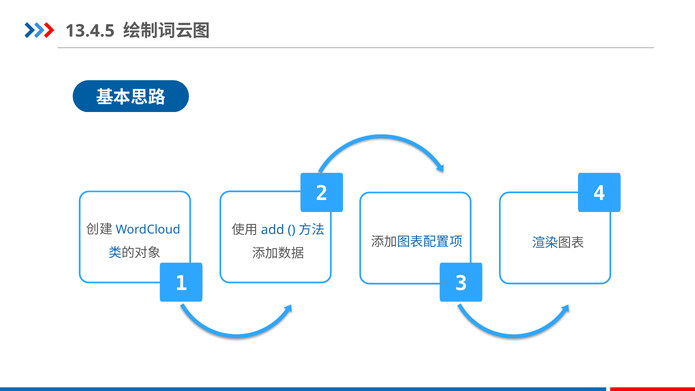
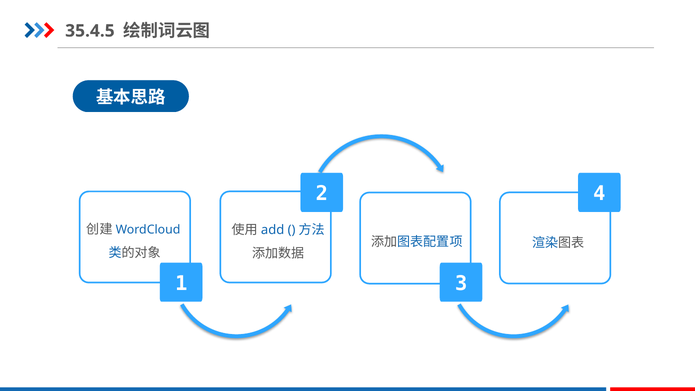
13.4.5: 13.4.5 -> 35.4.5
